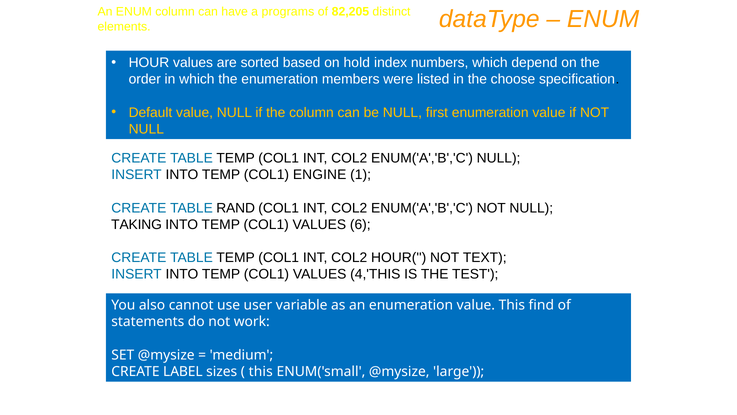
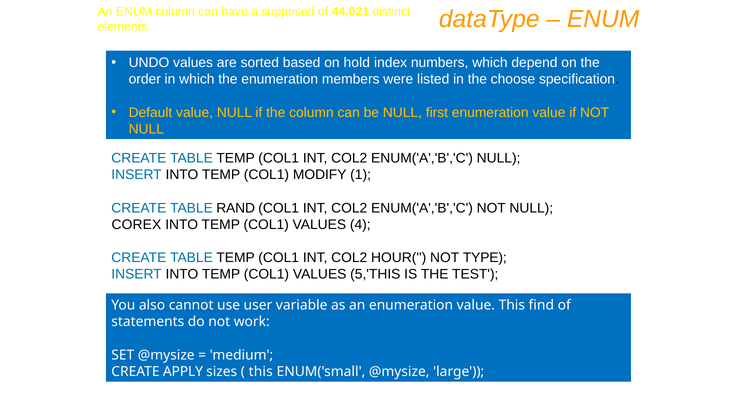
programs: programs -> supposed
82,205: 82,205 -> 44,021
HOUR: HOUR -> UNDO
ENGINE: ENGINE -> MODIFY
TAKING: TAKING -> COREX
6: 6 -> 4
TEXT: TEXT -> TYPE
4,'THIS: 4,'THIS -> 5,'THIS
LABEL: LABEL -> APPLY
